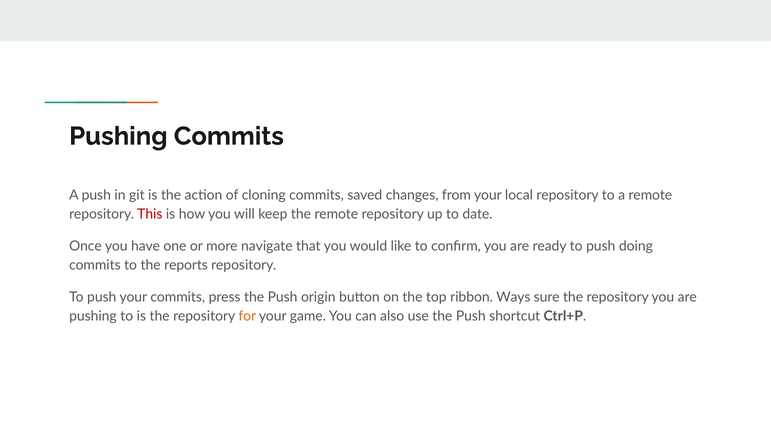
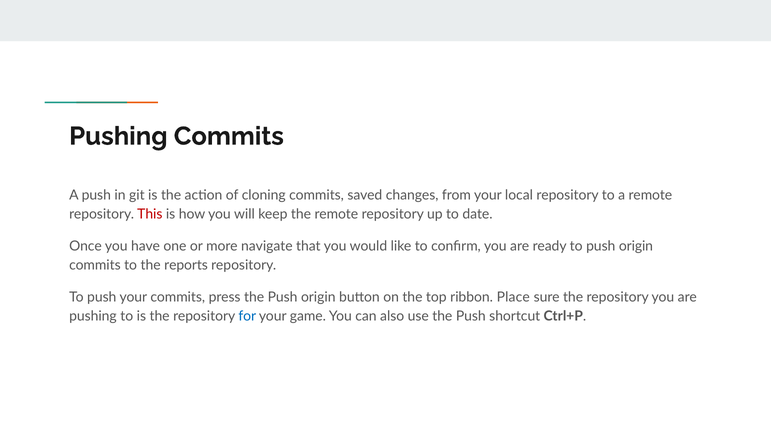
to push doing: doing -> origin
Ways: Ways -> Place
for colour: orange -> blue
